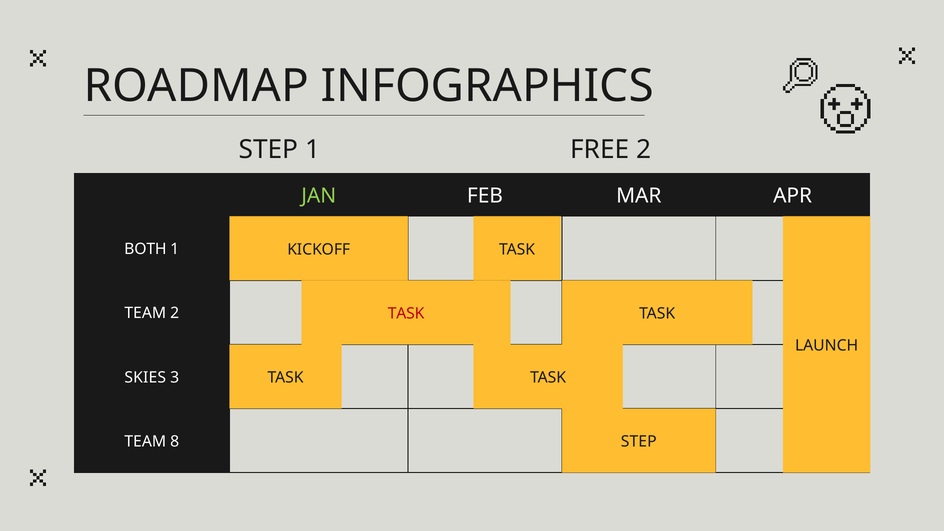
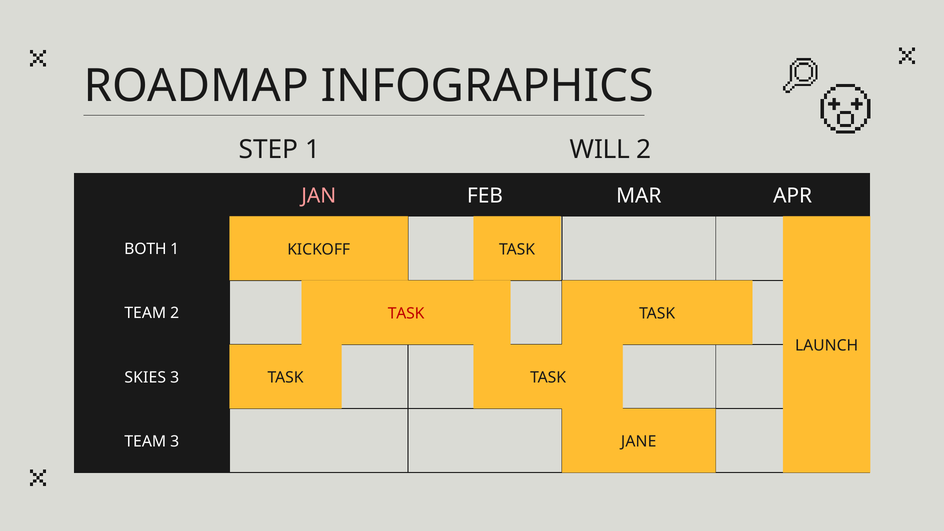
FREE: FREE -> WILL
JAN colour: light green -> pink
TEAM 8: 8 -> 3
STEP at (639, 442): STEP -> JANE
